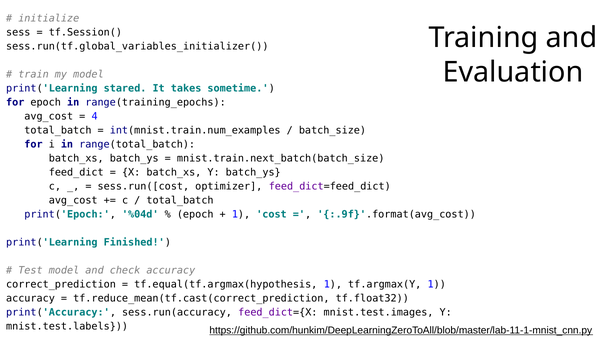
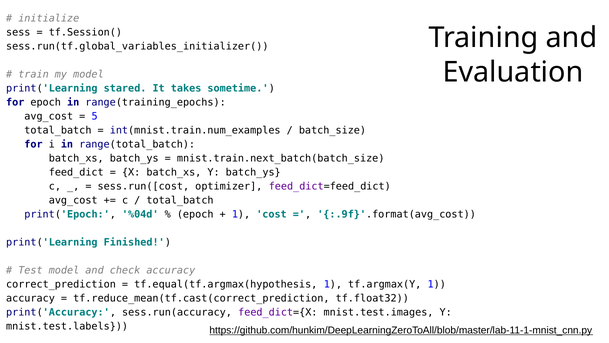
4: 4 -> 5
